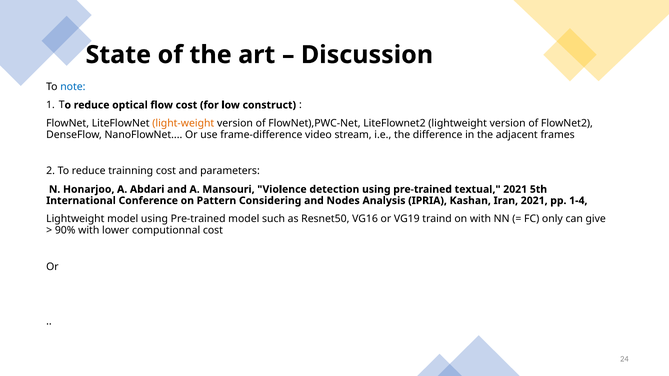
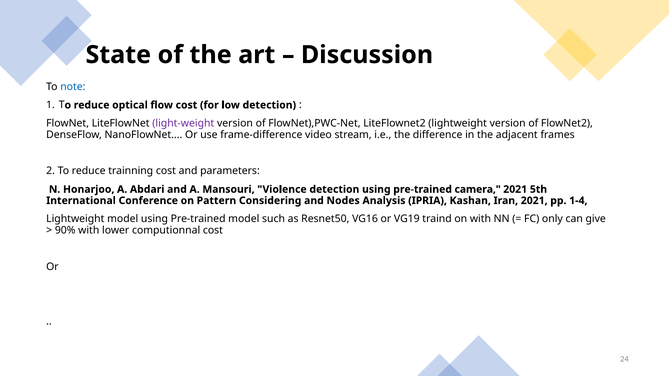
low construct: construct -> detection
light-weight colour: orange -> purple
textual: textual -> camera
